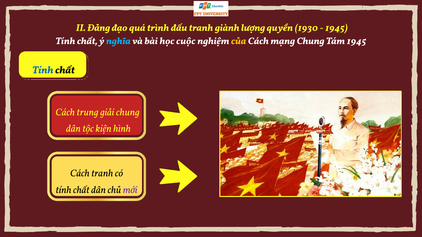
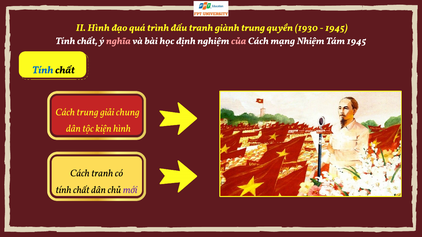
II Đảng: Đảng -> Hình
giành lượng: lượng -> trung
nghĩa colour: light blue -> pink
cuộc: cuộc -> định
của colour: yellow -> pink
mạng Chung: Chung -> Nhiệm
